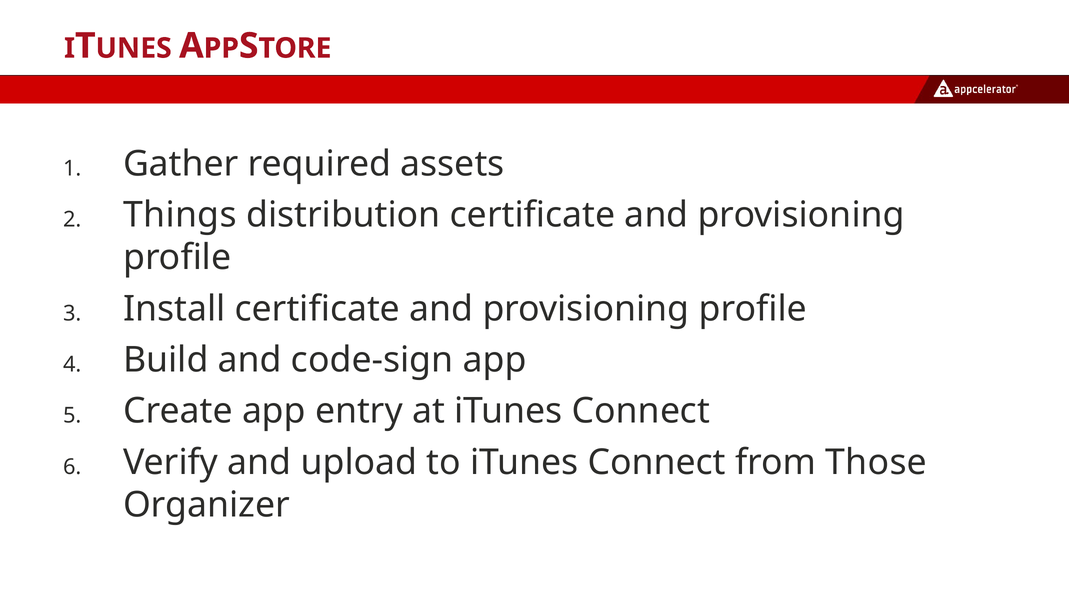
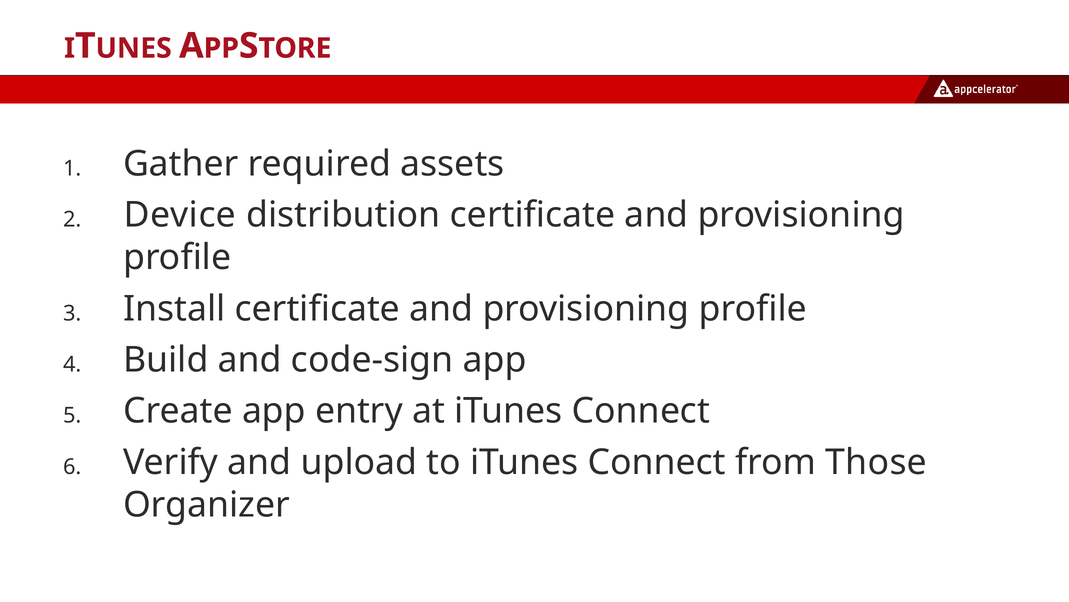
Things: Things -> Device
